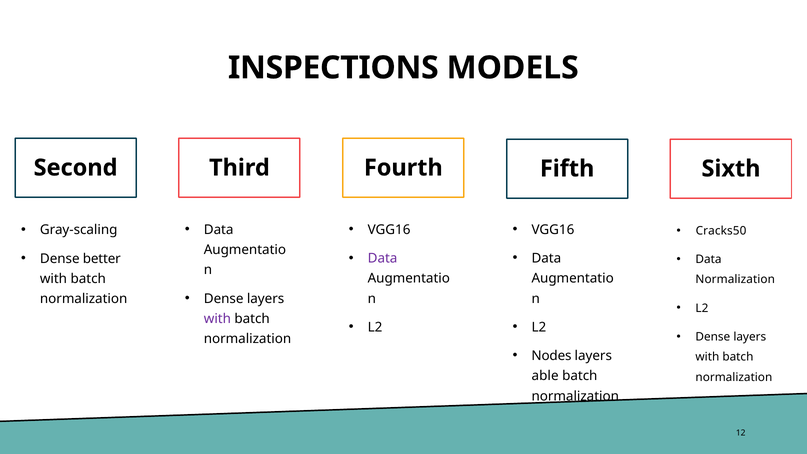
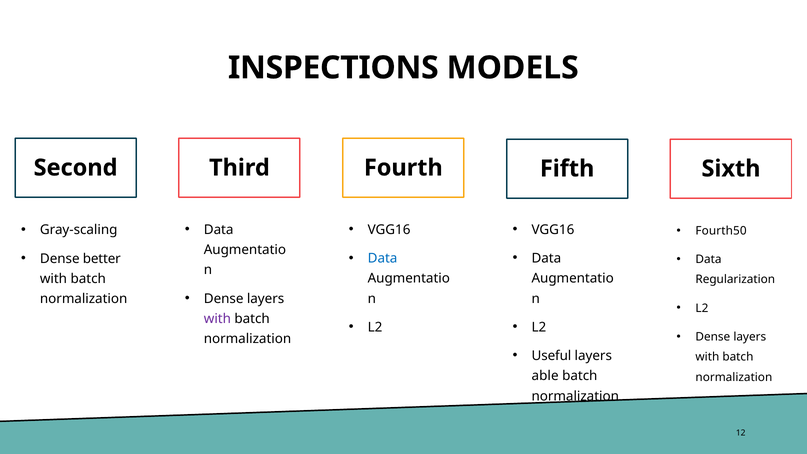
Cracks50: Cracks50 -> Fourth50
Data at (383, 258) colour: purple -> blue
Normalization at (735, 280): Normalization -> Regularization
Nodes: Nodes -> Useful
